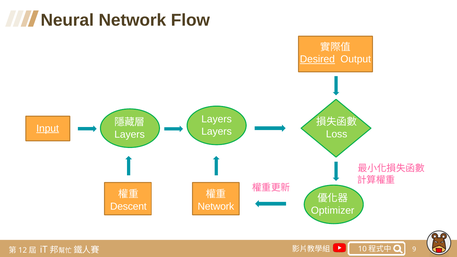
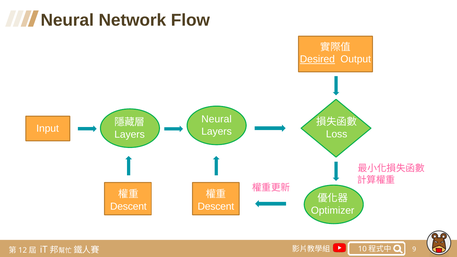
Layers at (217, 119): Layers -> Neural
Input underline: present -> none
Network at (216, 206): Network -> Descent
